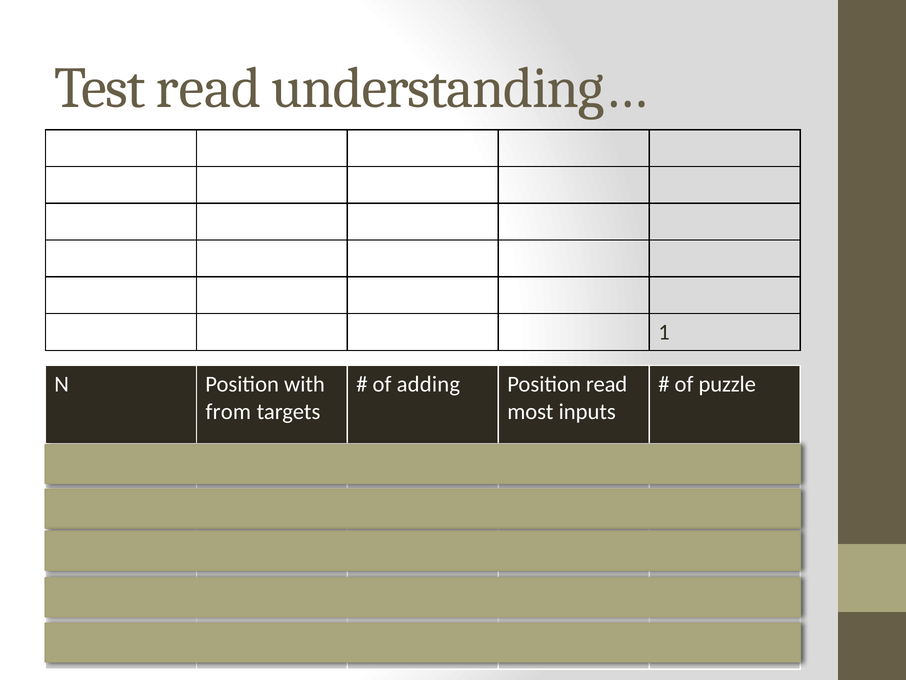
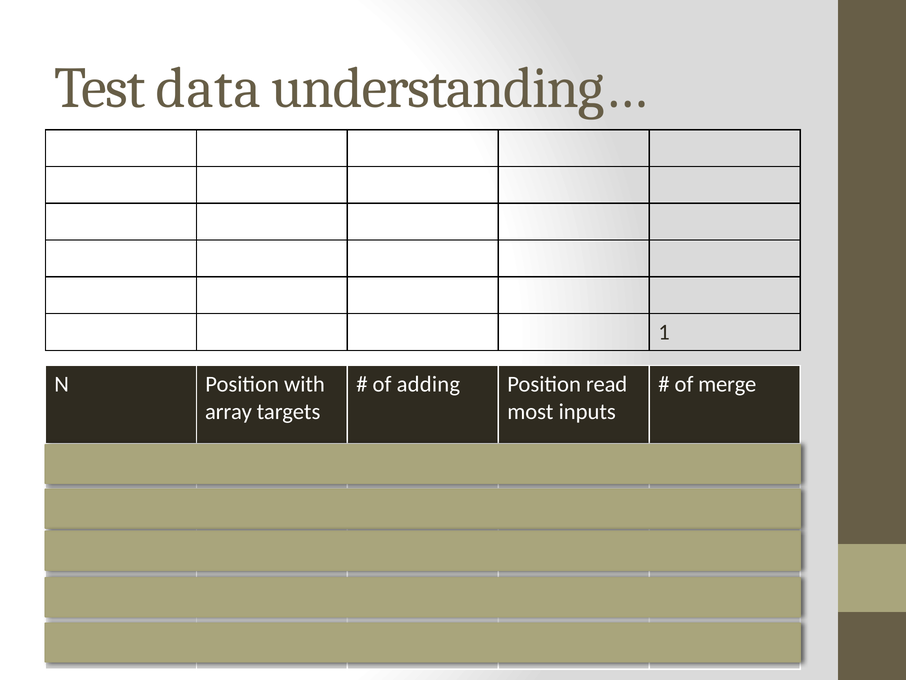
Test read: read -> data
puzzle: puzzle -> merge
from: from -> array
